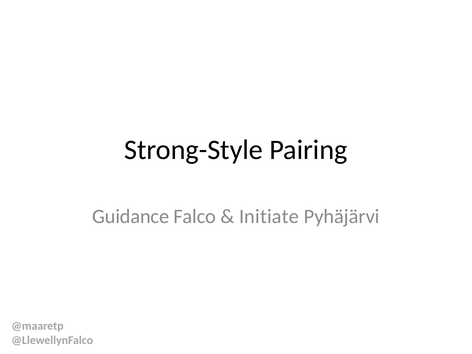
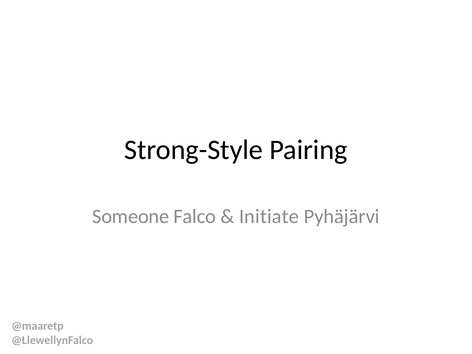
Guidance: Guidance -> Someone
